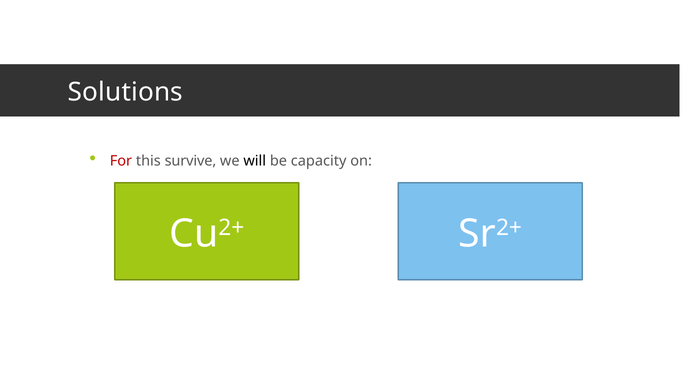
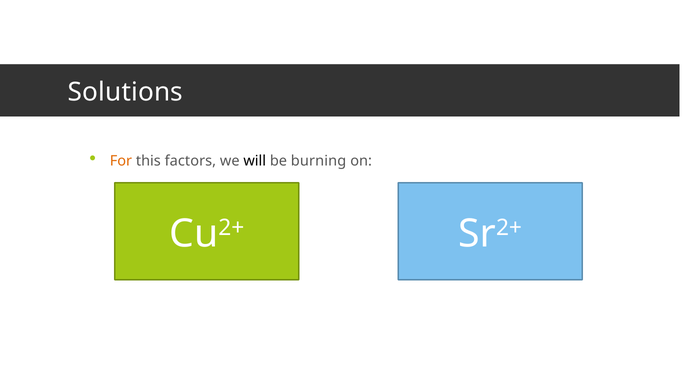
For colour: red -> orange
survive: survive -> factors
capacity: capacity -> burning
